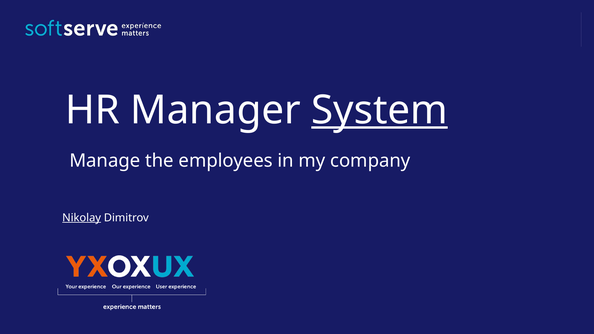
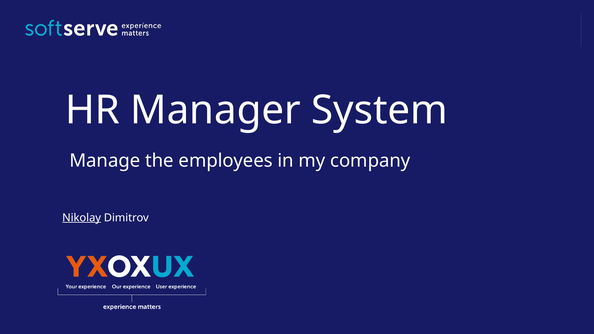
System underline: present -> none
